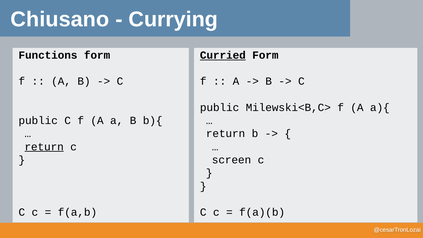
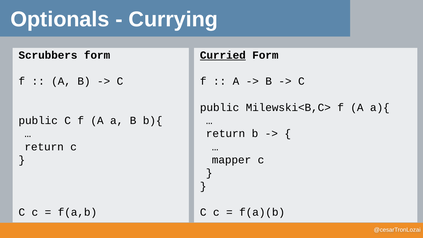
Chiusano: Chiusano -> Optionals
Functions: Functions -> Scrubbers
return at (44, 147) underline: present -> none
screen: screen -> mapper
